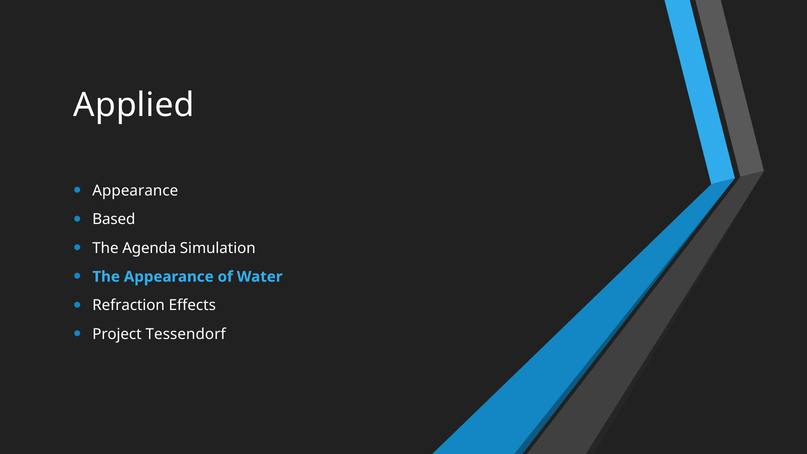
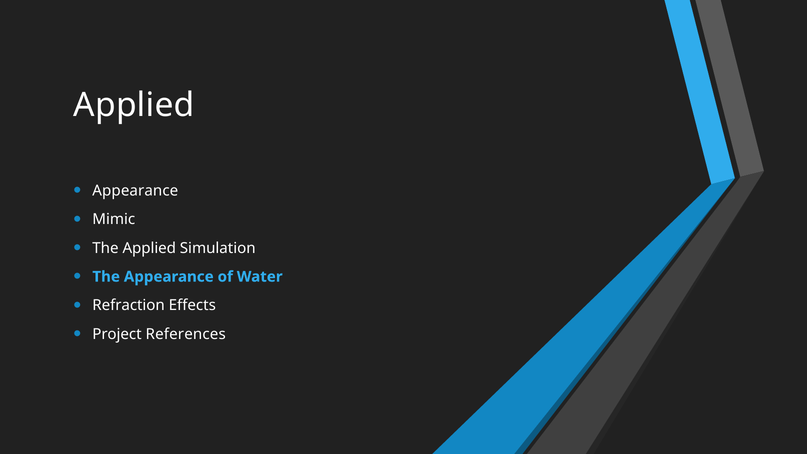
Based: Based -> Mimic
The Agenda: Agenda -> Applied
Tessendorf: Tessendorf -> References
